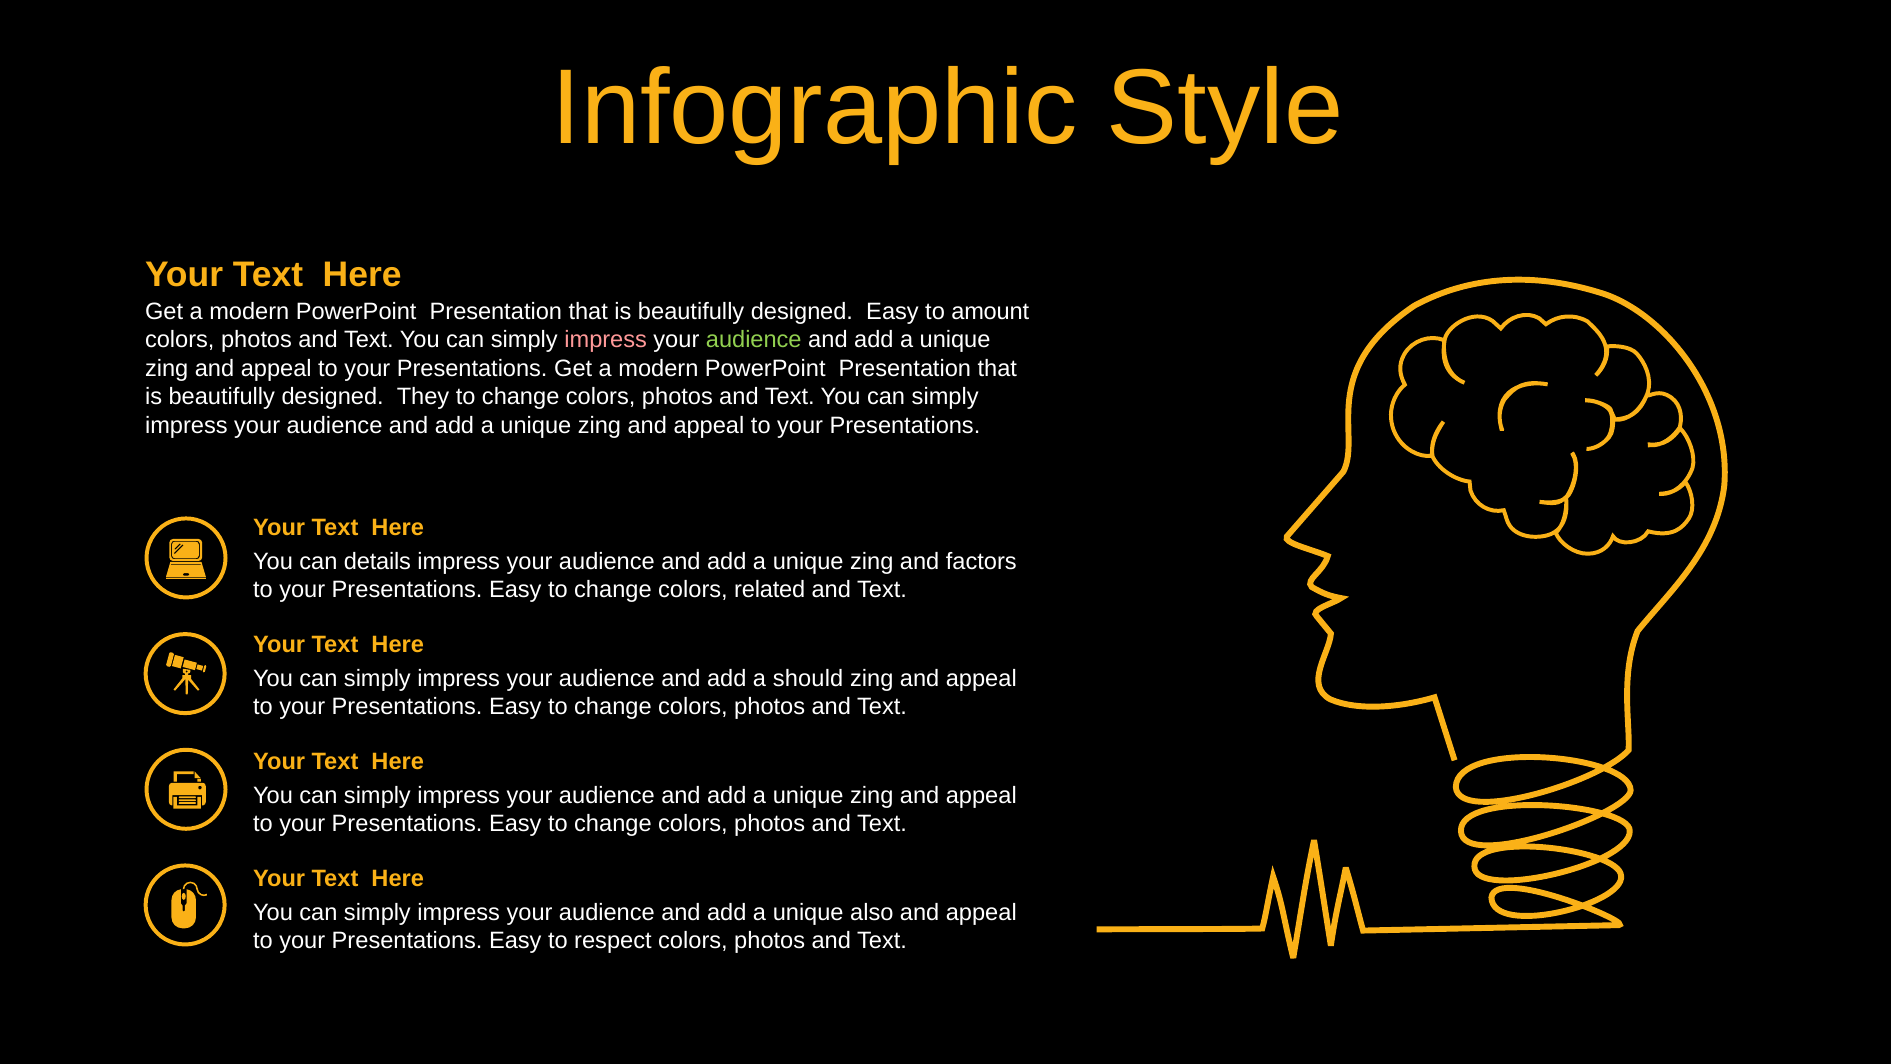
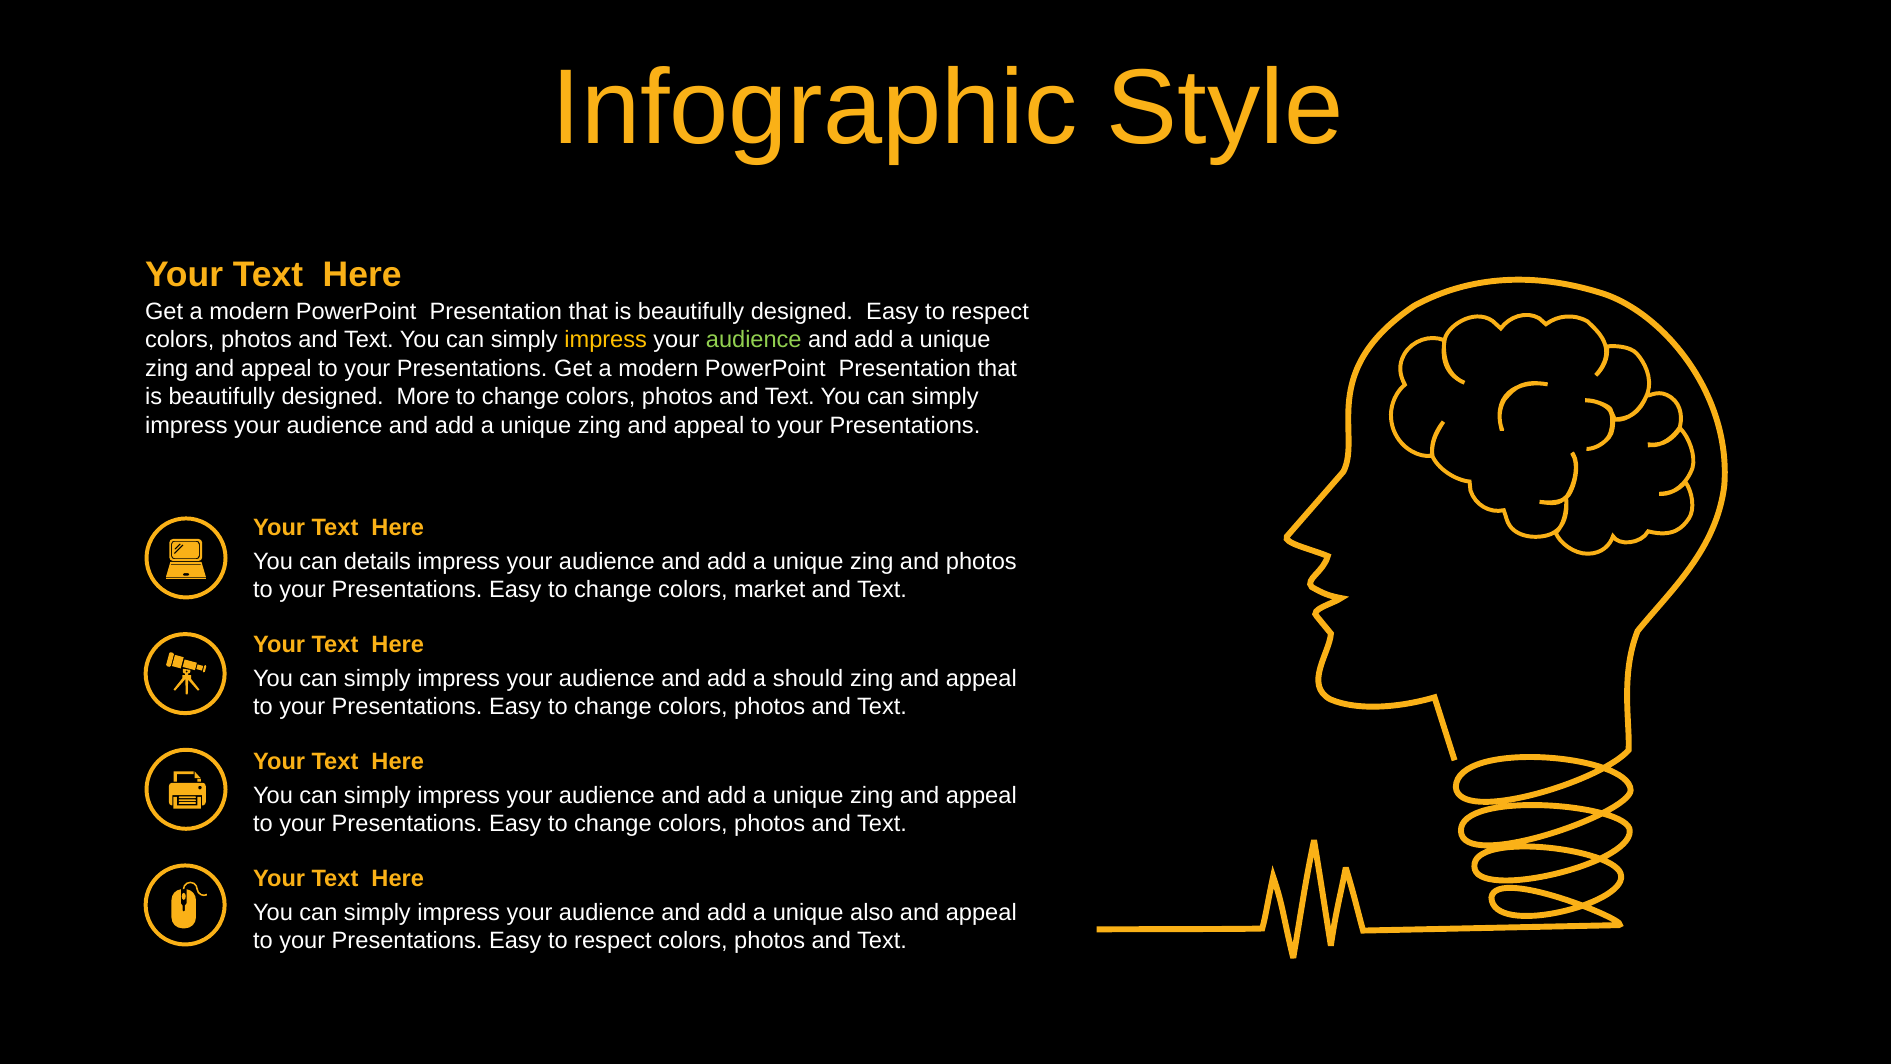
designed Easy to amount: amount -> respect
impress at (606, 340) colour: pink -> yellow
They: They -> More
and factors: factors -> photos
related: related -> market
